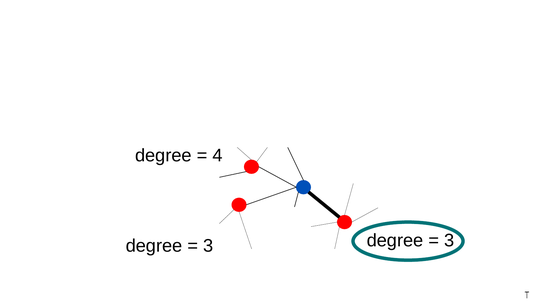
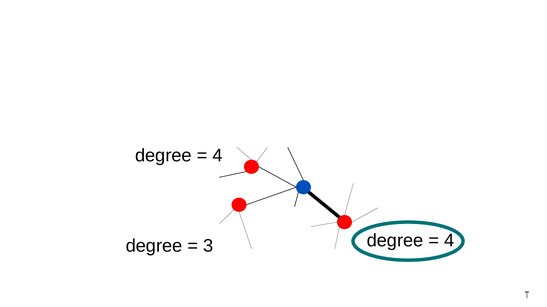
3 at (449, 241): 3 -> 4
